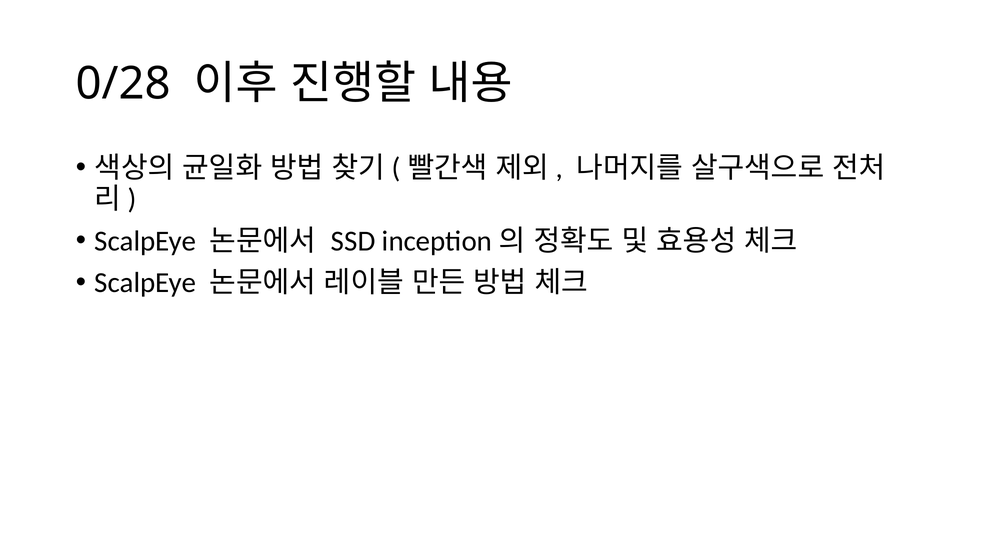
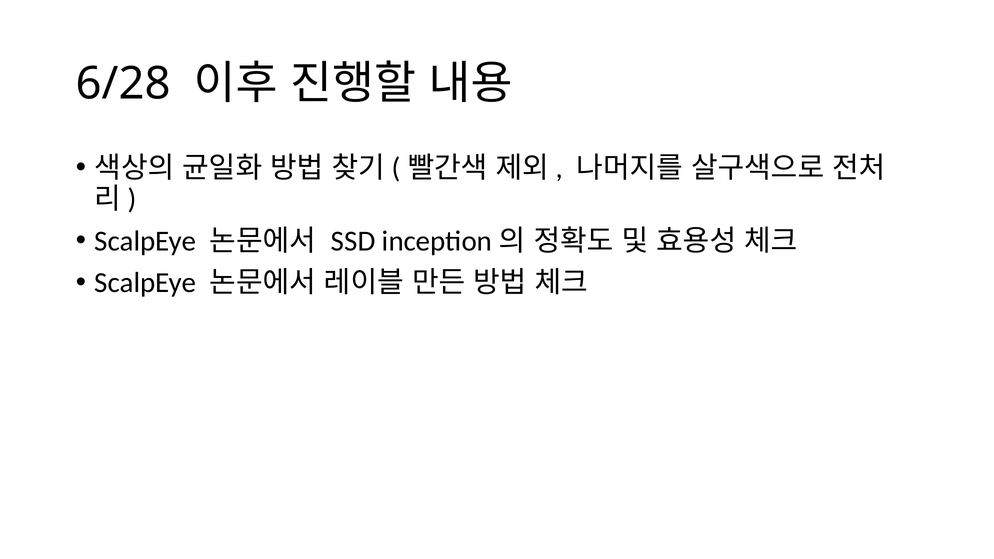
0/28: 0/28 -> 6/28
